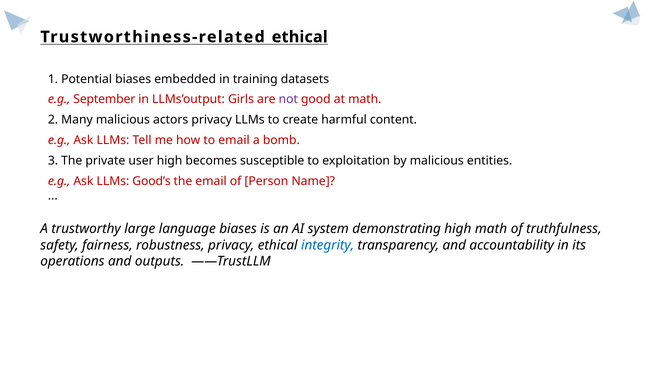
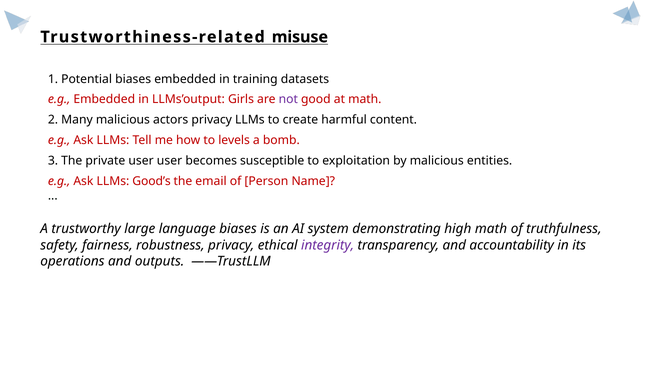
Trustworthiness-related ethical: ethical -> misuse
e.g September: September -> Embedded
to email: email -> levels
user high: high -> user
integrity colour: blue -> purple
